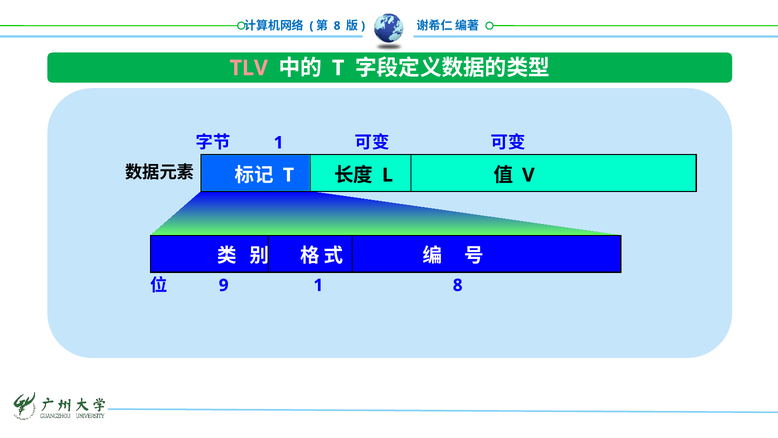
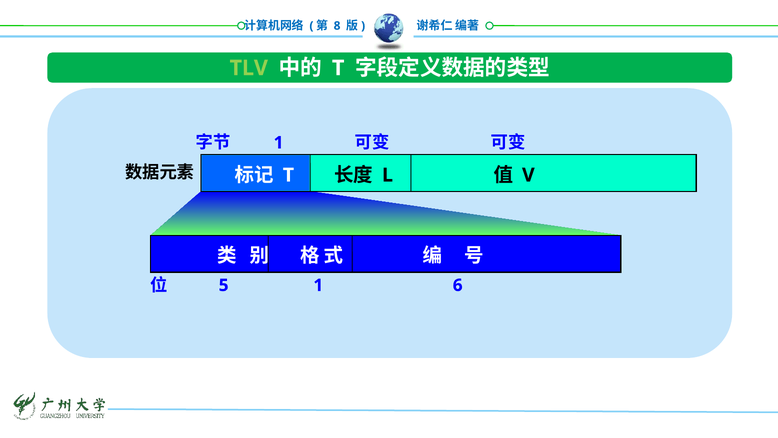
TLV colour: pink -> light green
9: 9 -> 5
1 8: 8 -> 6
